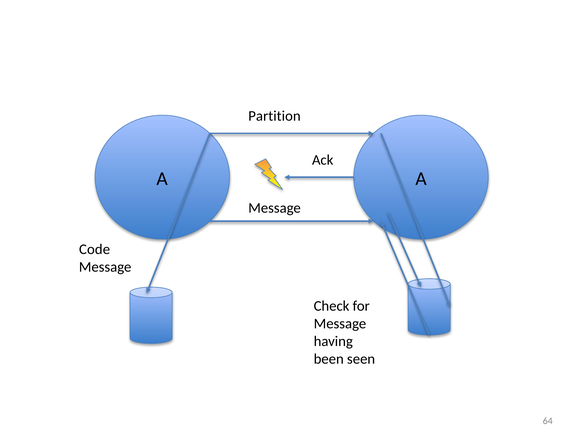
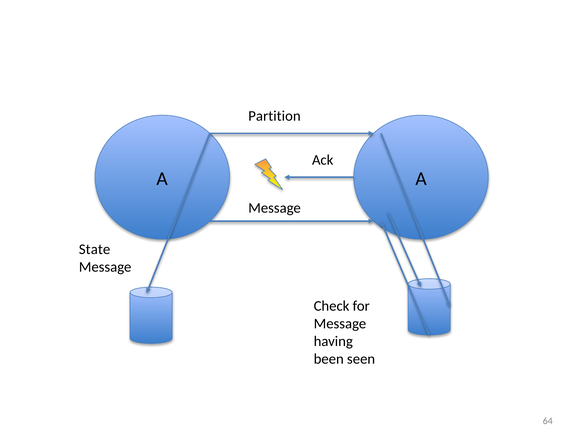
Code: Code -> State
